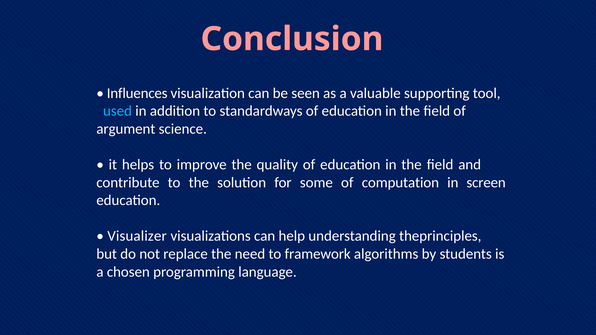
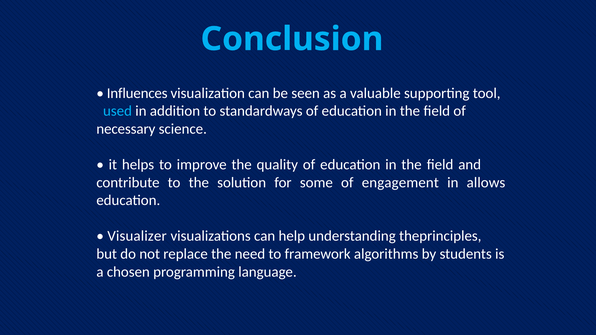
Conclusion colour: pink -> light blue
argument: argument -> necessary
computation: computation -> engagement
screen: screen -> allows
